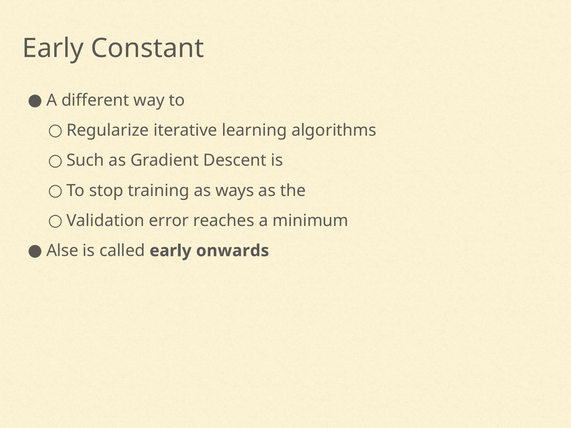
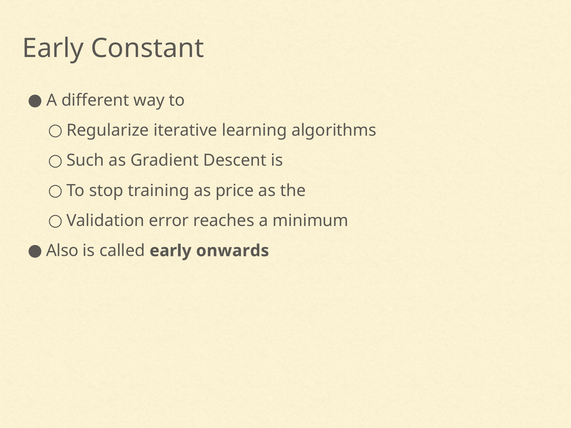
ways: ways -> price
Alse: Alse -> Also
